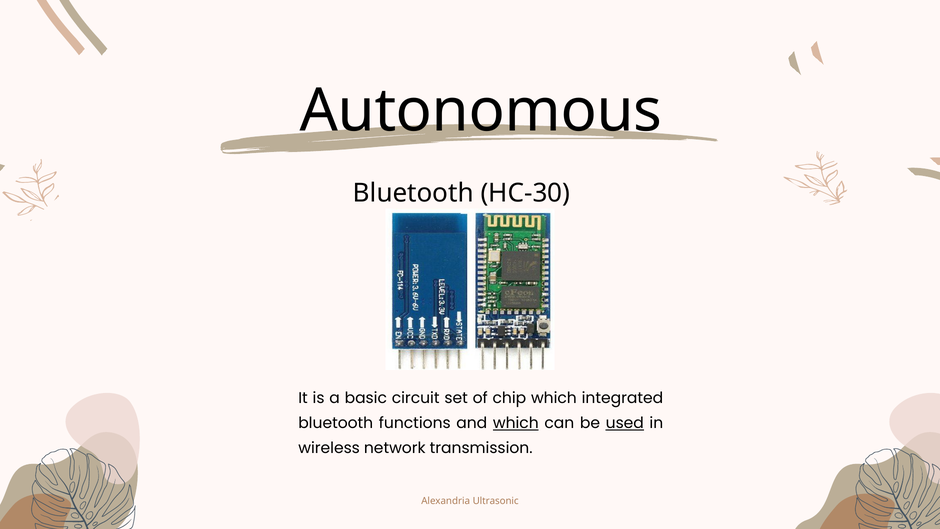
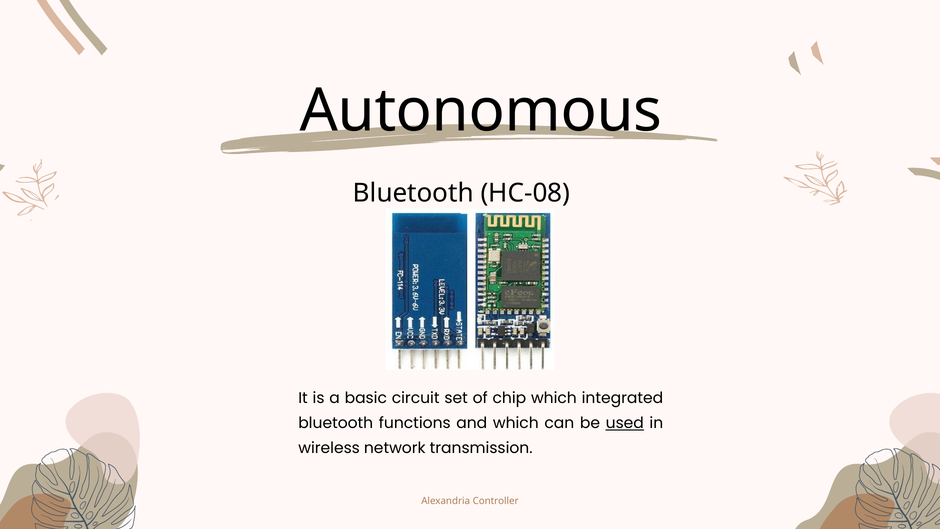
HC-30: HC-30 -> HC-08
which at (516, 423) underline: present -> none
Ultrasonic: Ultrasonic -> Controller
